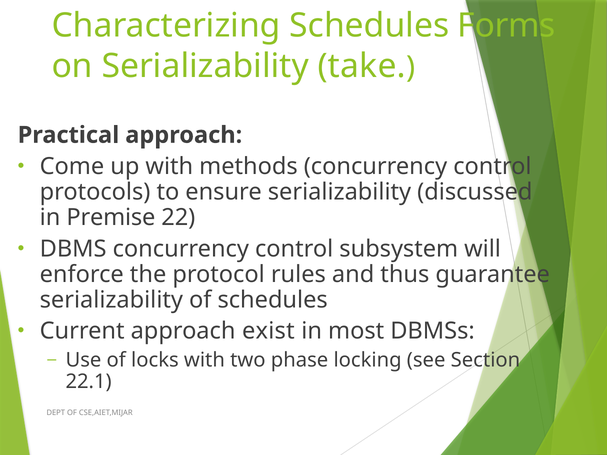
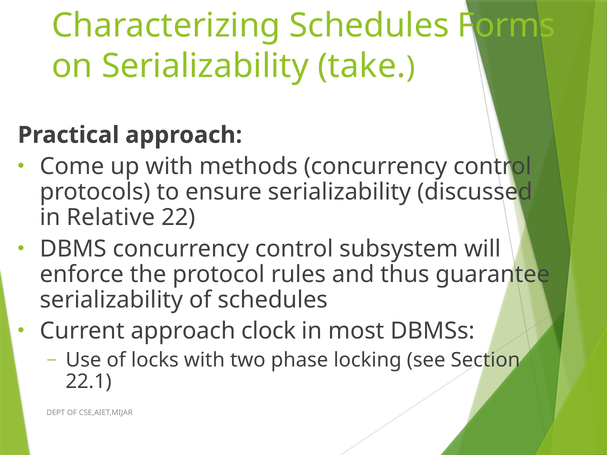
Premise: Premise -> Relative
exist: exist -> clock
